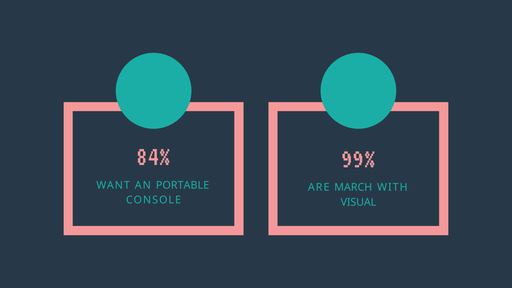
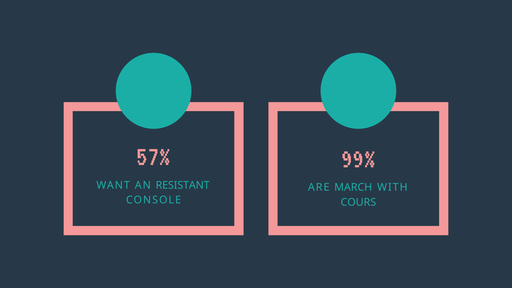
84%: 84% -> 57%
PORTABLE: PORTABLE -> RESISTANT
VISUAL: VISUAL -> COURS
